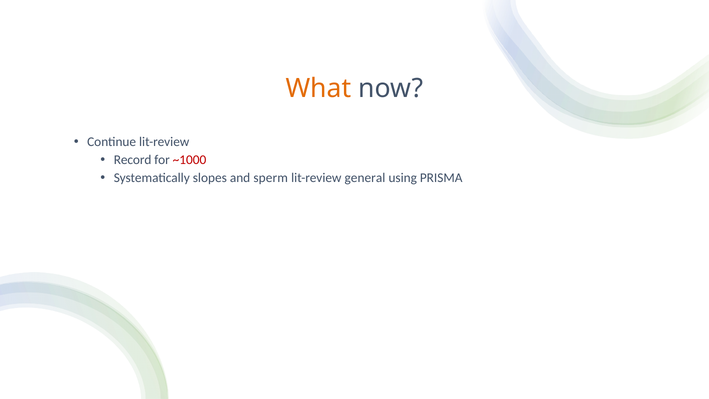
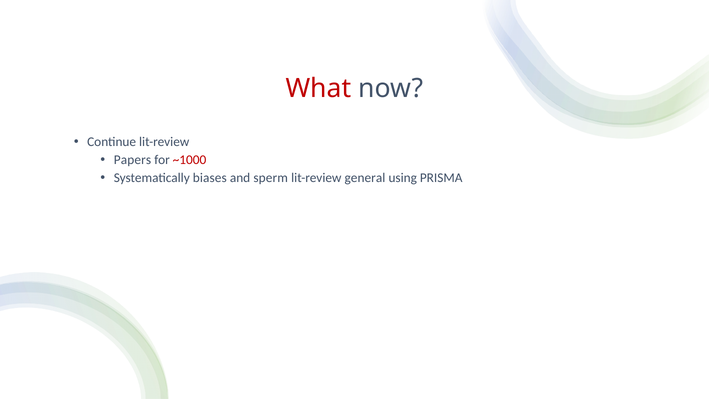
What colour: orange -> red
Record: Record -> Papers
slopes: slopes -> biases
